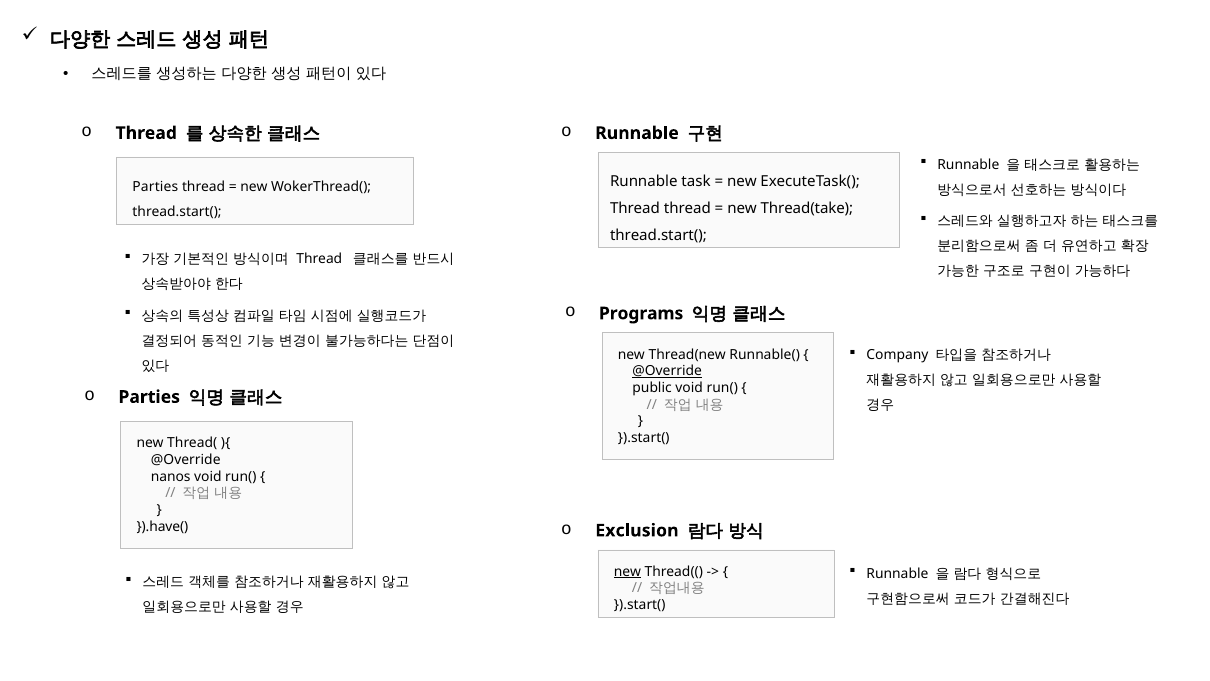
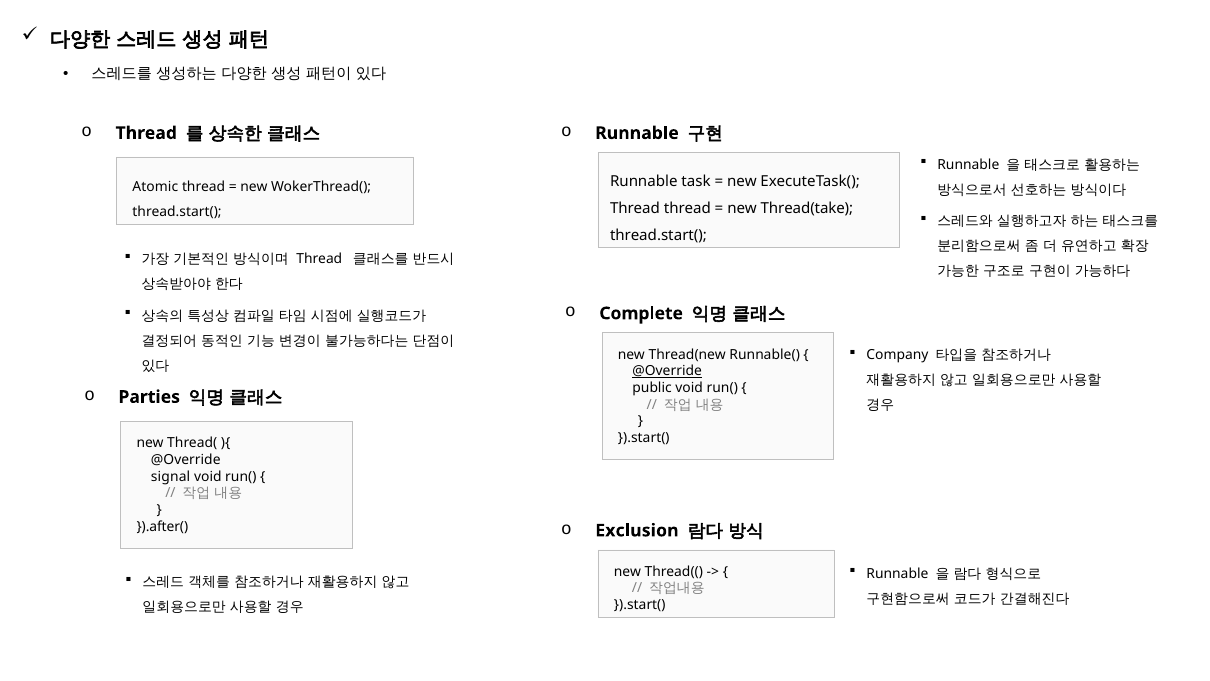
Parties at (155, 187): Parties -> Atomic
Programs: Programs -> Complete
nanos: nanos -> signal
}).have(: }).have( -> }).after(
new at (627, 571) underline: present -> none
